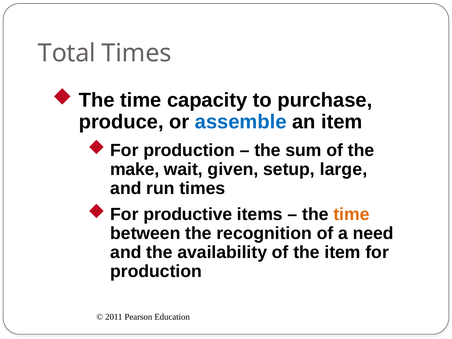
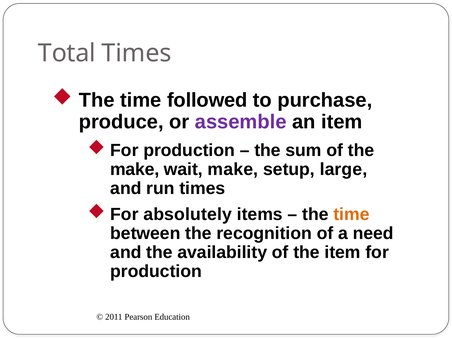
capacity: capacity -> followed
assemble colour: blue -> purple
wait given: given -> make
productive: productive -> absolutely
